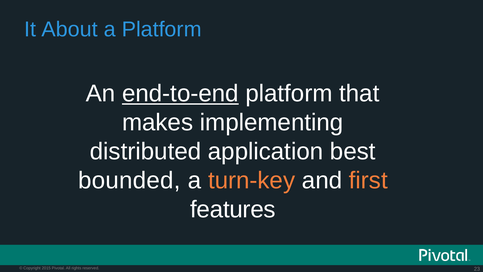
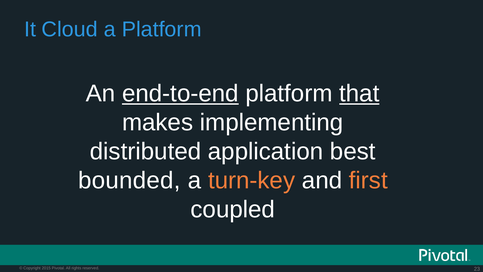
About: About -> Cloud
that underline: none -> present
features: features -> coupled
